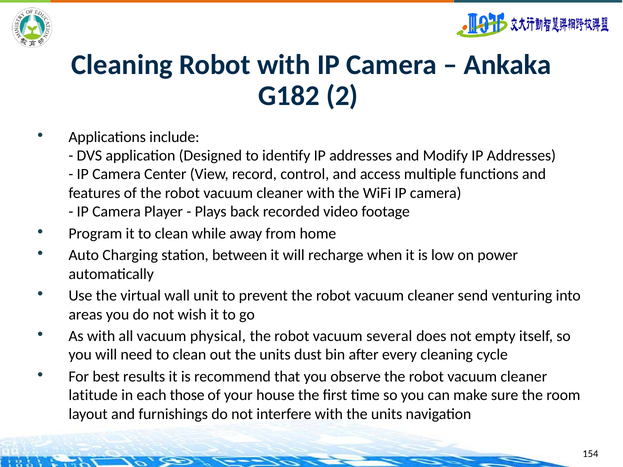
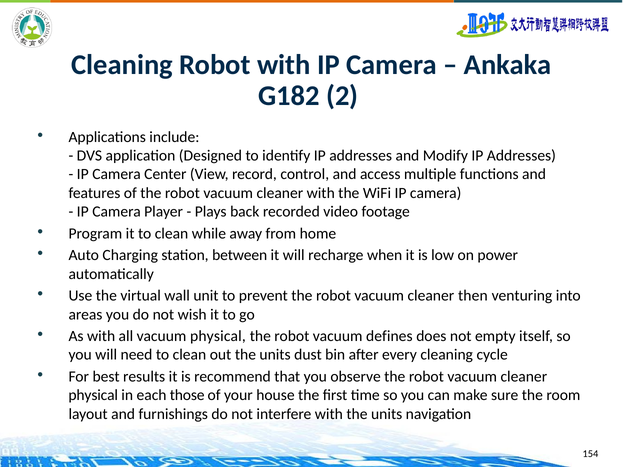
send: send -> then
several: several -> defines
latitude at (93, 396): latitude -> physical
